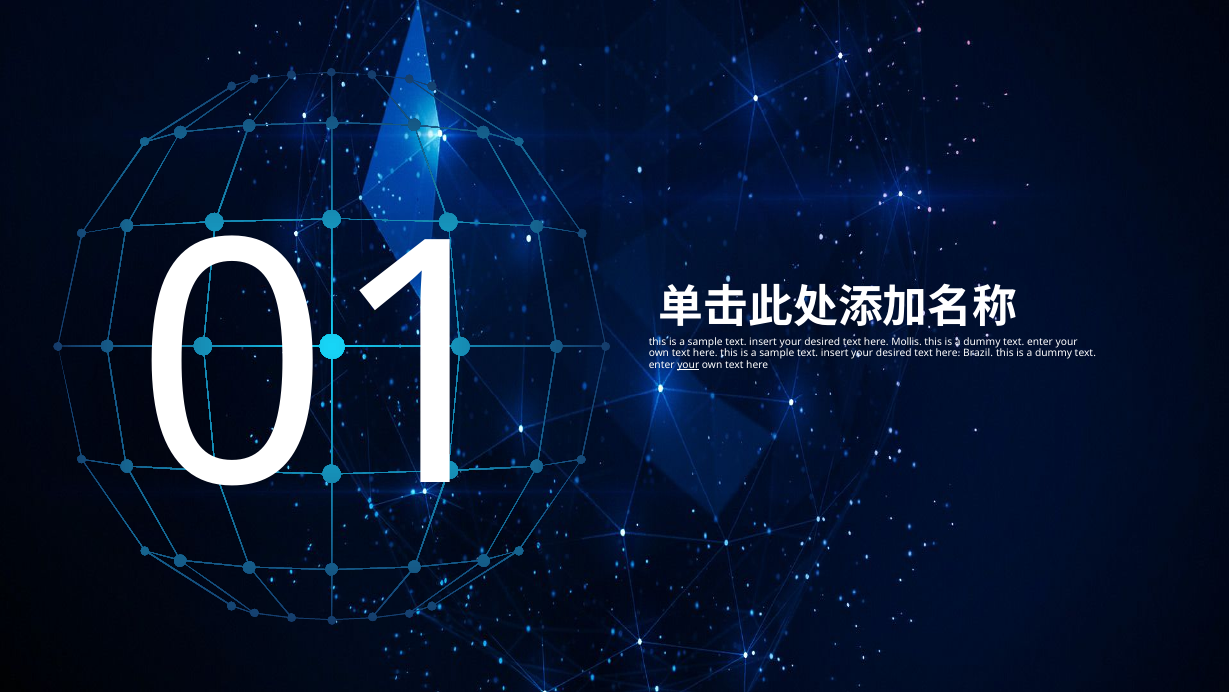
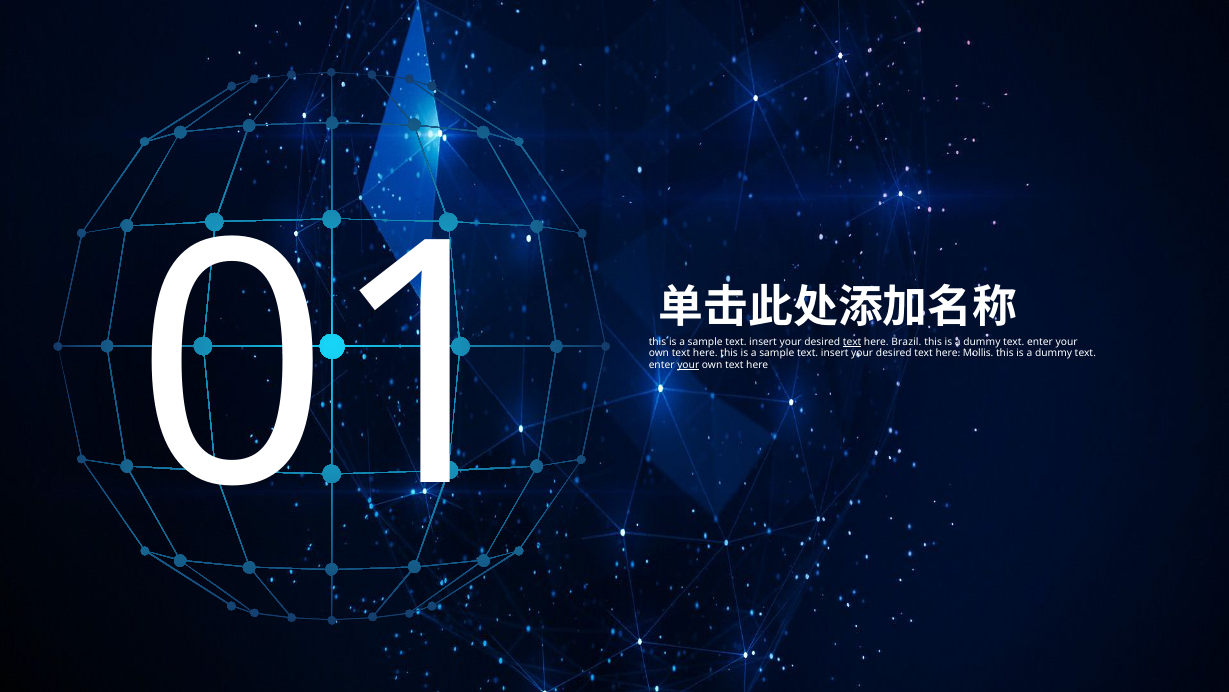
text at (852, 341) underline: none -> present
Mollis: Mollis -> Brazil
Brazil: Brazil -> Mollis
